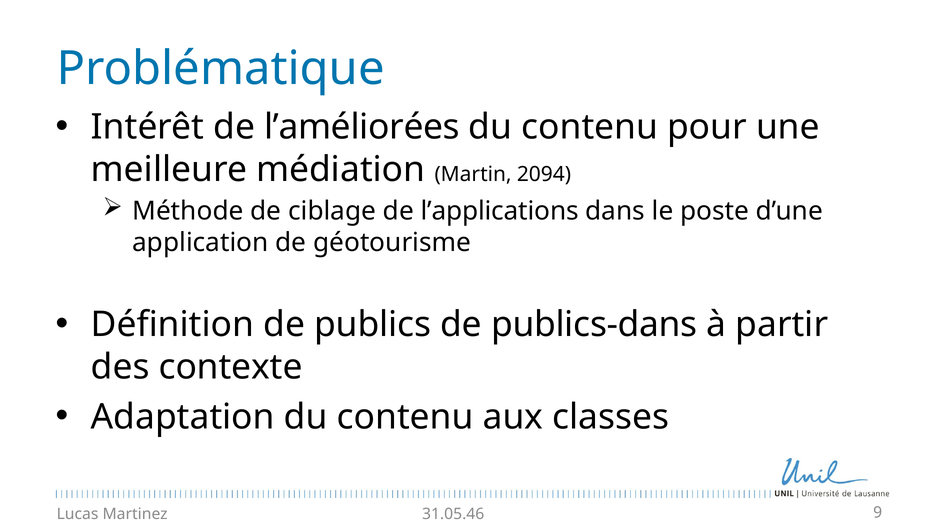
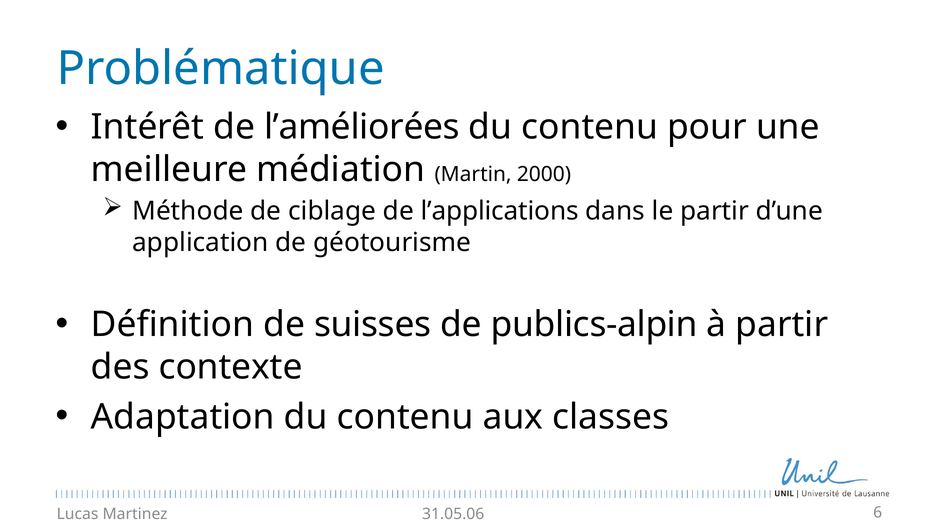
2094: 2094 -> 2000
le poste: poste -> partir
publics: publics -> suisses
publics-dans: publics-dans -> publics-alpin
31.05.46: 31.05.46 -> 31.05.06
9: 9 -> 6
